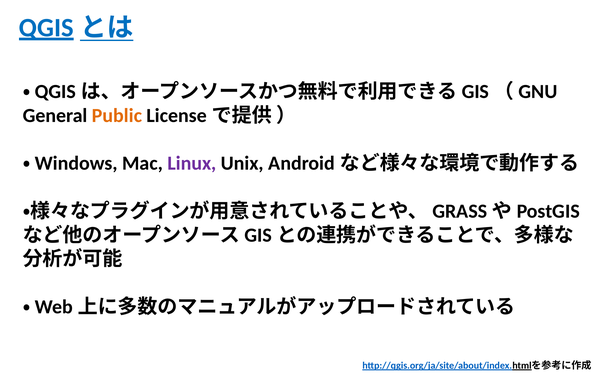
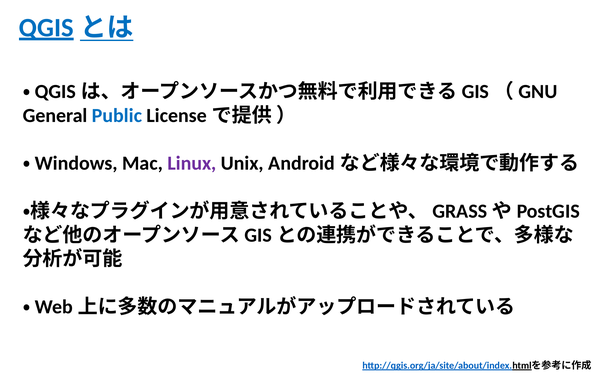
Public colour: orange -> blue
